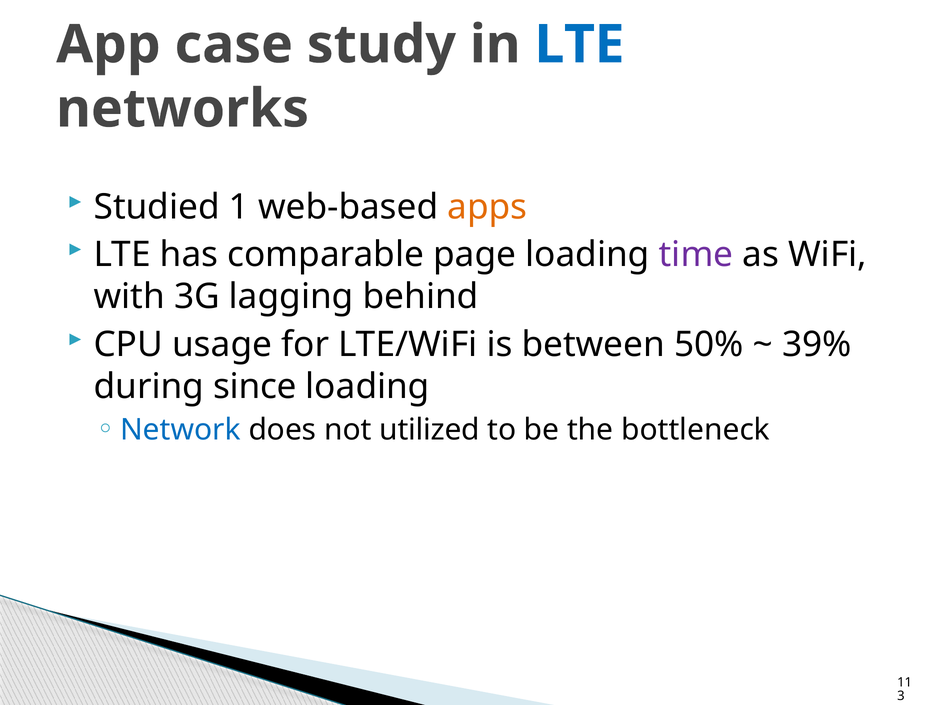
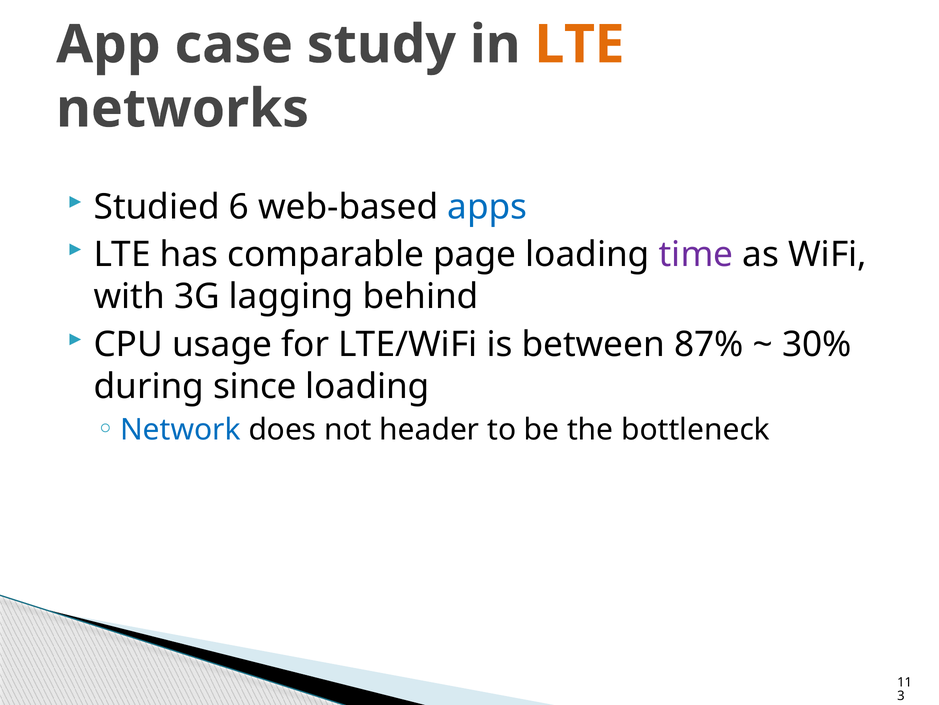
LTE at (580, 45) colour: blue -> orange
1: 1 -> 6
apps colour: orange -> blue
50%: 50% -> 87%
39%: 39% -> 30%
utilized: utilized -> header
